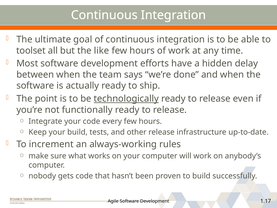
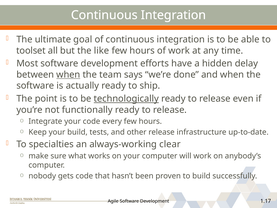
when at (68, 75) underline: none -> present
increment: increment -> specialties
rules: rules -> clear
